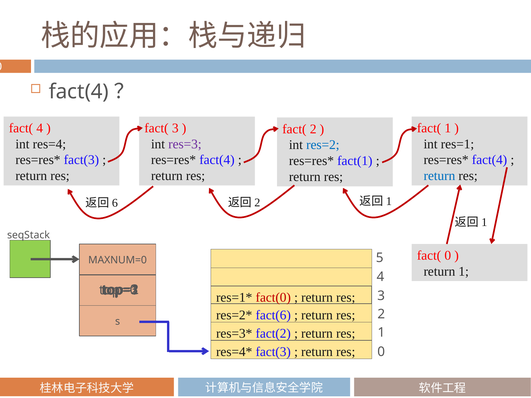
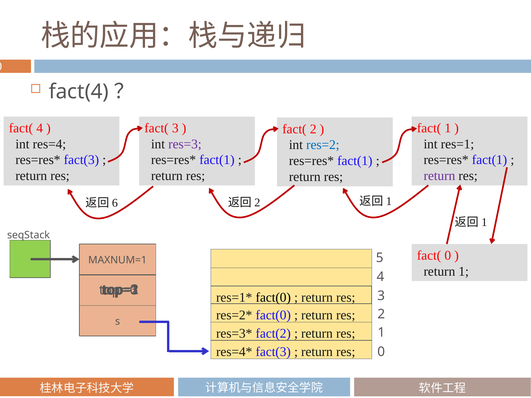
fact(4 at (217, 160): fact(4 -> fact(1
fact(4 at (490, 160): fact(4 -> fact(1
return at (439, 176) colour: blue -> purple
MAXNUM=0: MAXNUM=0 -> MAXNUM=1
fact(0 at (273, 298) colour: red -> black
fact(6 at (273, 315): fact(6 -> fact(0
